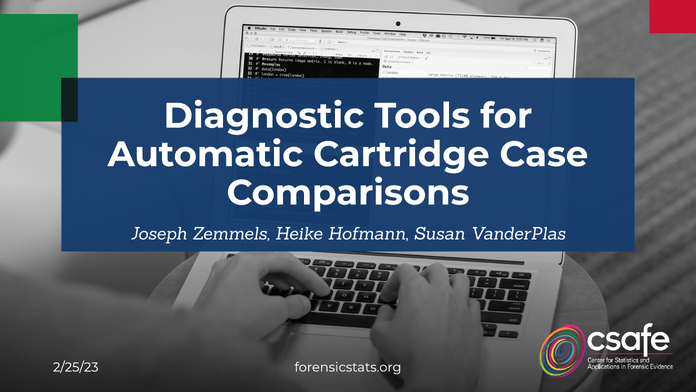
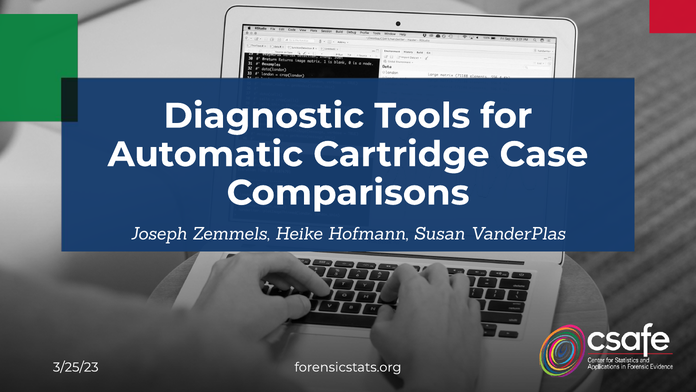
2/25/23: 2/25/23 -> 3/25/23
